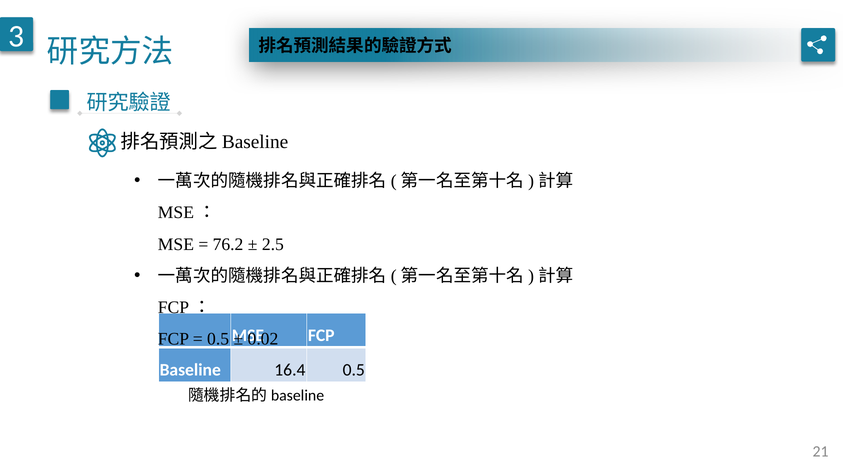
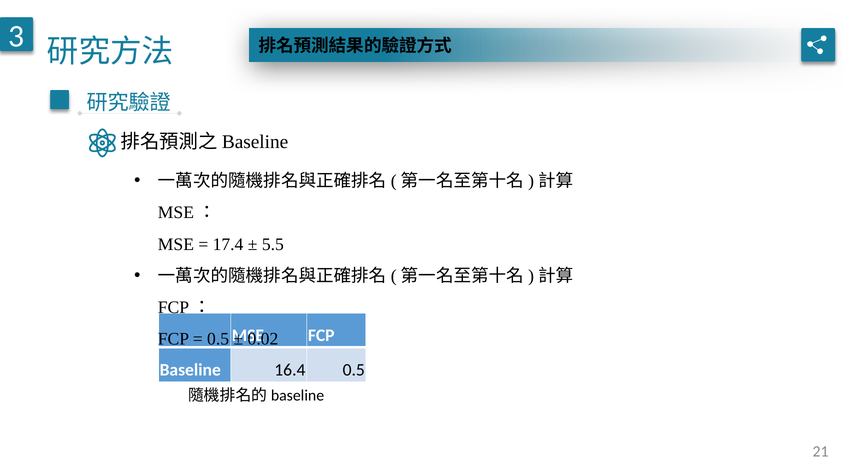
76.2: 76.2 -> 17.4
2.5: 2.5 -> 5.5
